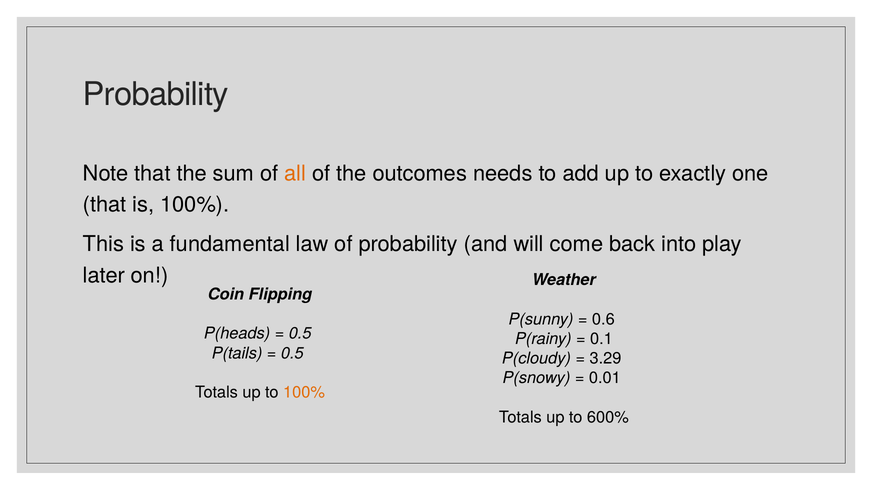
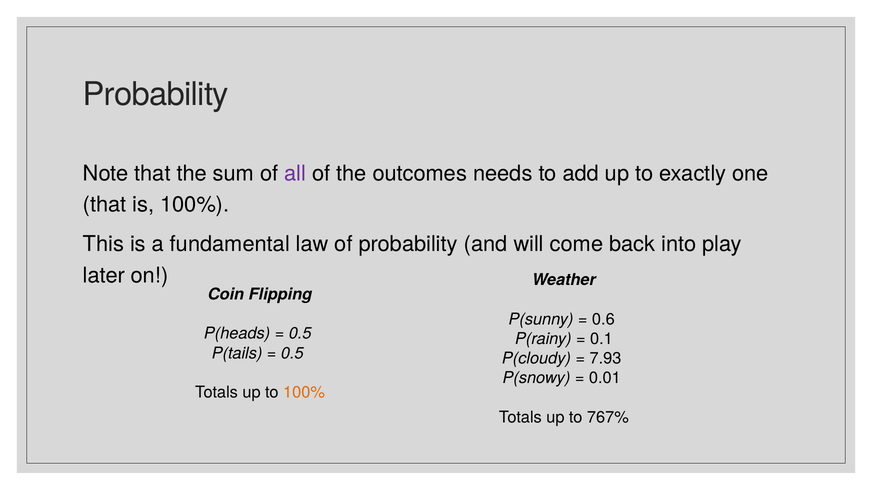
all colour: orange -> purple
3.29: 3.29 -> 7.93
600%: 600% -> 767%
